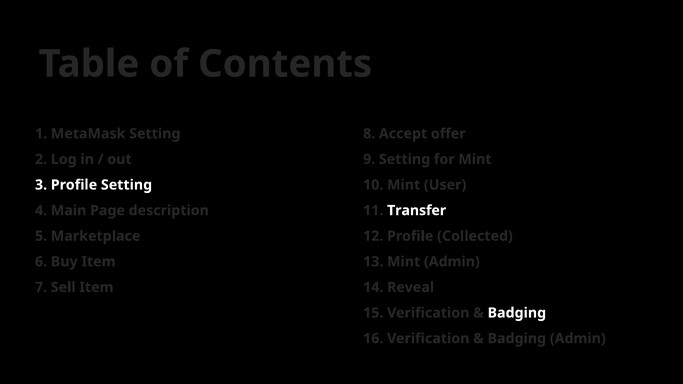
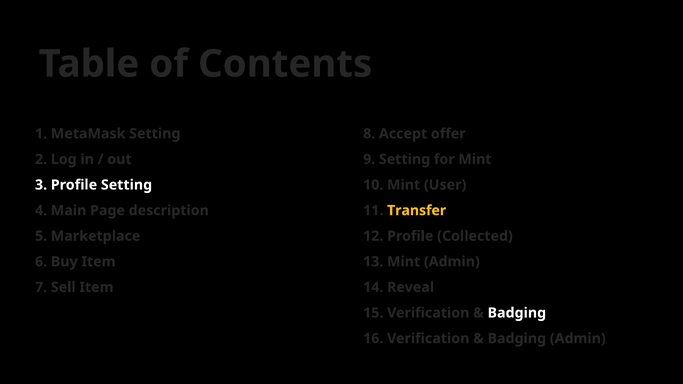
Transfer colour: white -> yellow
